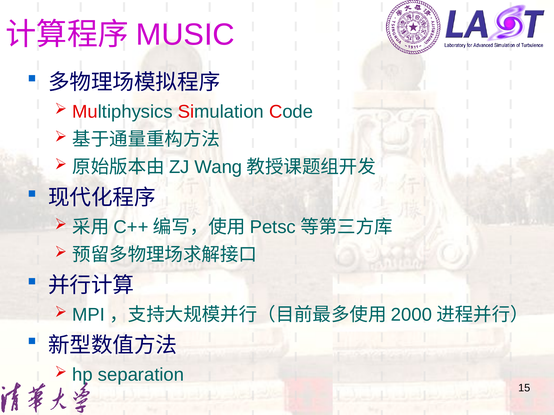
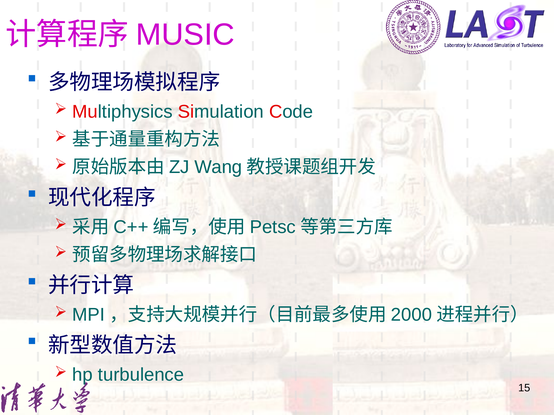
separation: separation -> turbulence
